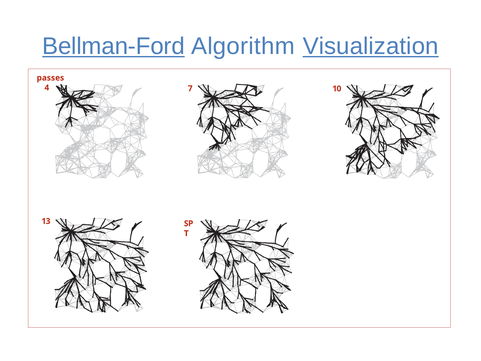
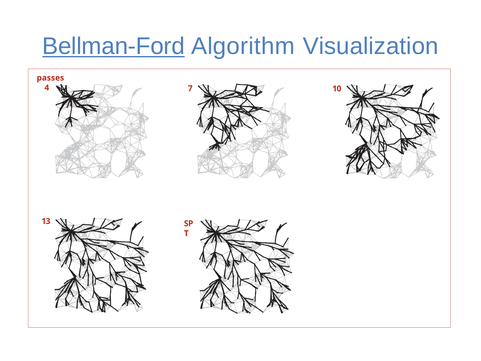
Visualization underline: present -> none
